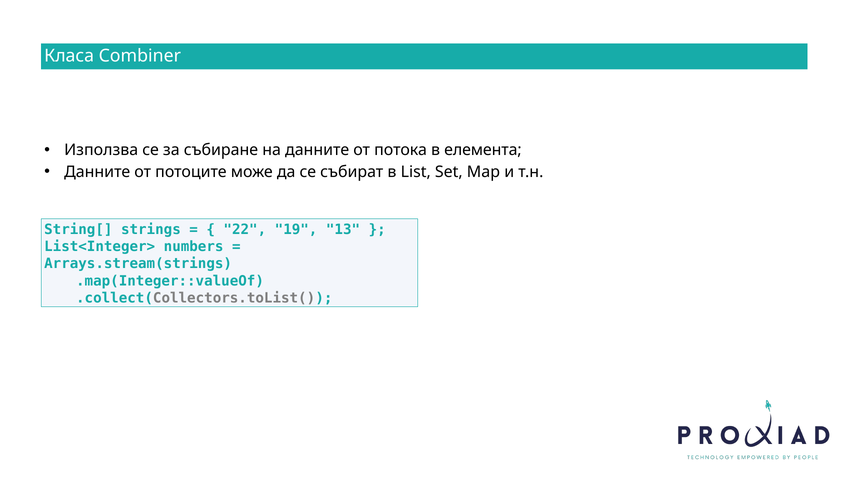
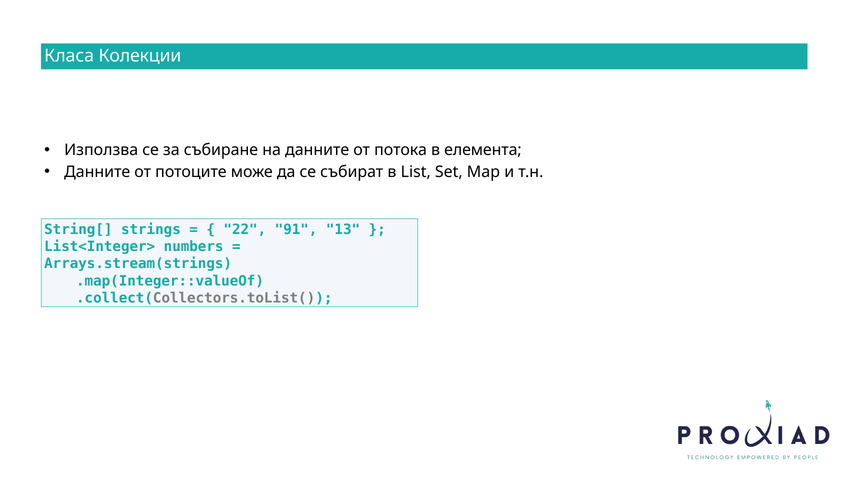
Combiner: Combiner -> Колекции
19: 19 -> 91
